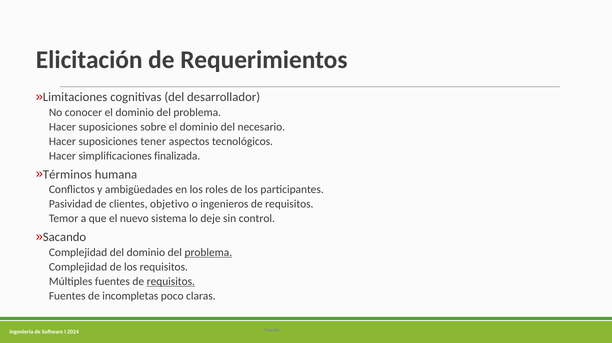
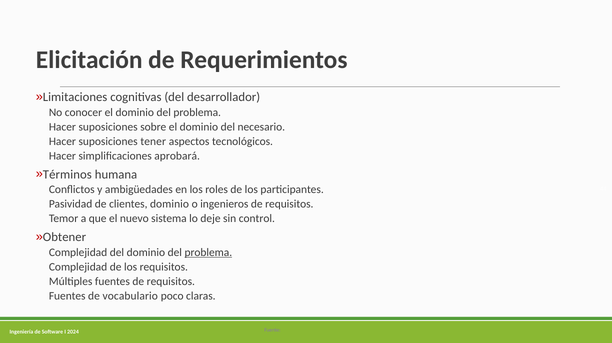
finalizada: finalizada -> aprobará
clientes objetivo: objetivo -> dominio
Sacando: Sacando -> Obtener
requisitos at (171, 281) underline: present -> none
incompletas: incompletas -> vocabulario
